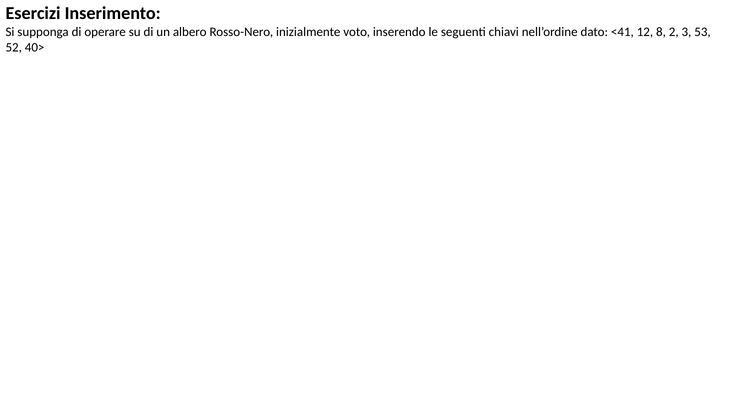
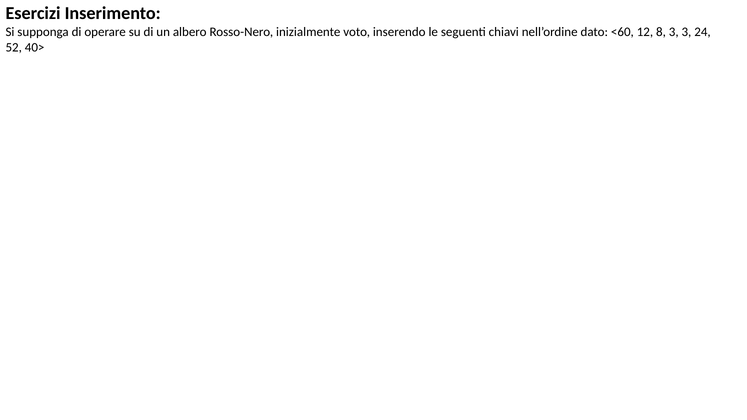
<41: <41 -> <60
8 2: 2 -> 3
53: 53 -> 24
